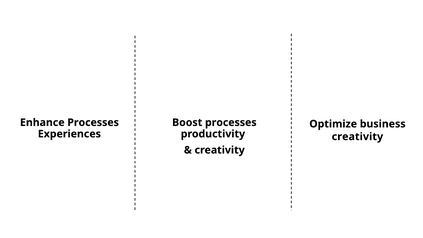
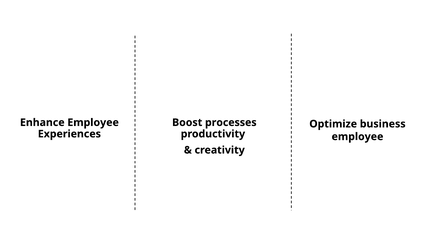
Enhance Processes: Processes -> Employee
creativity at (357, 137): creativity -> employee
